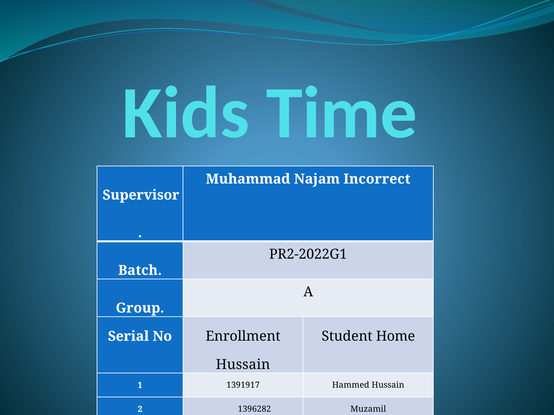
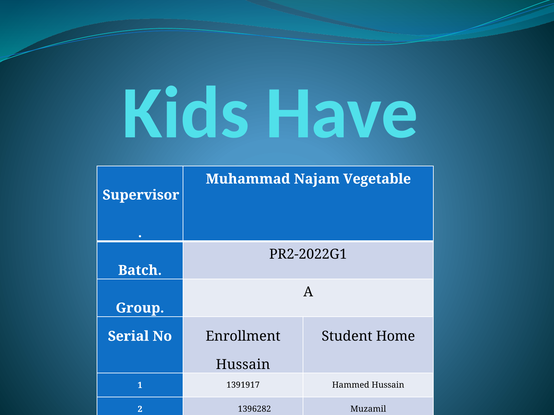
Time: Time -> Have
Incorrect: Incorrect -> Vegetable
